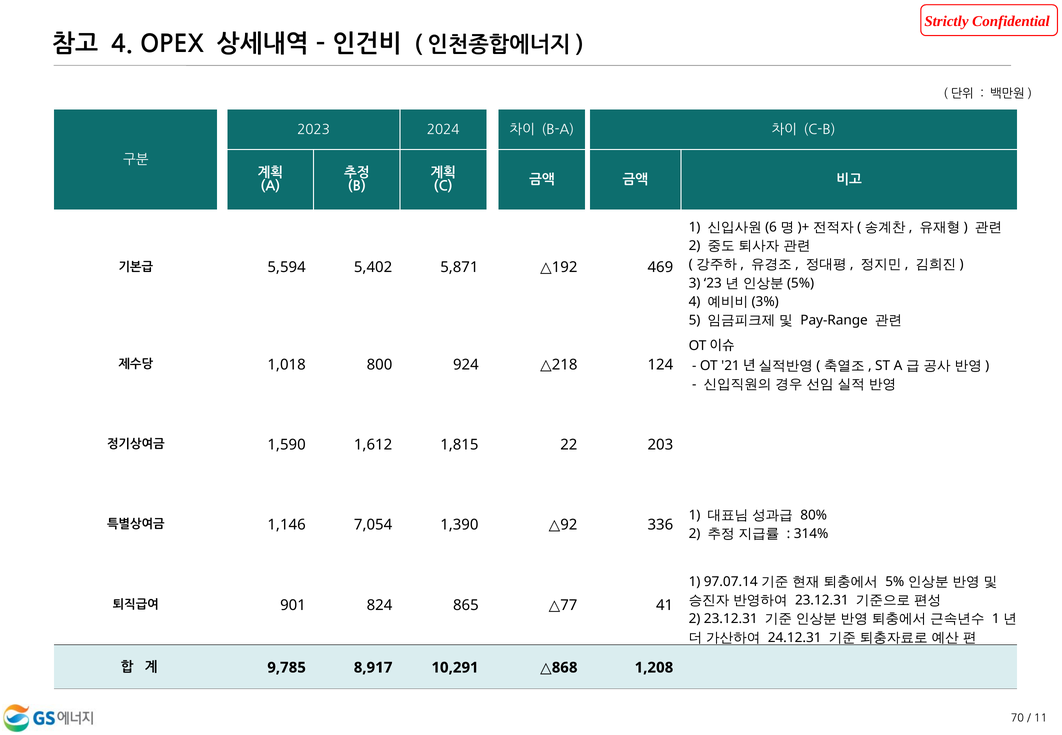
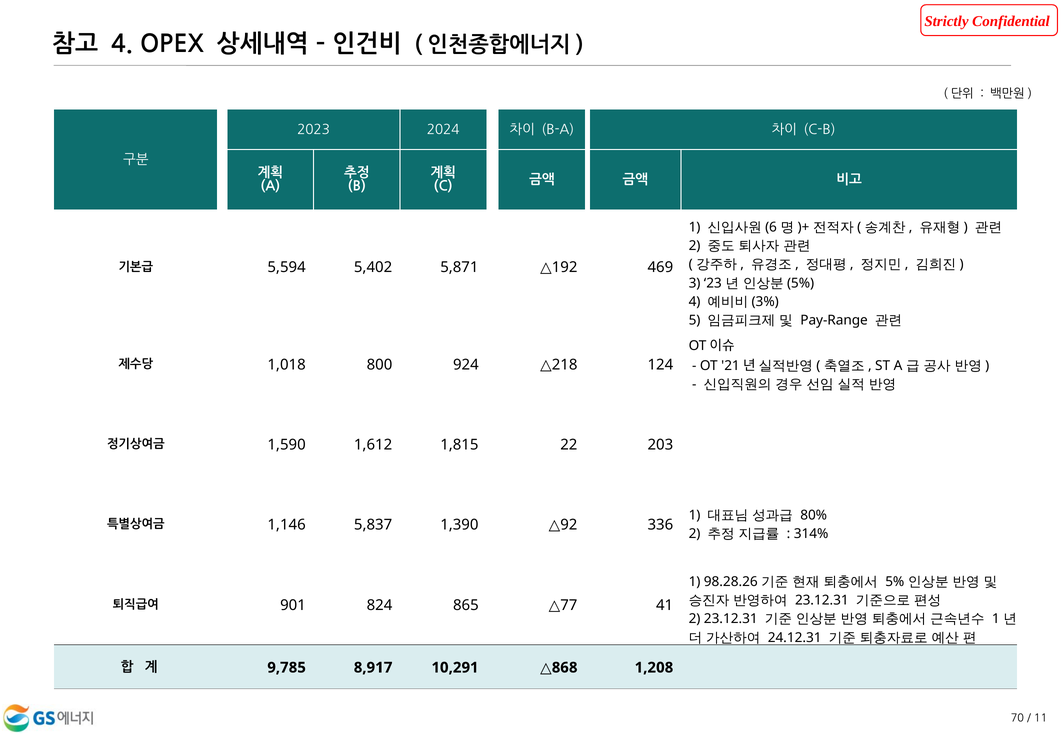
7,054: 7,054 -> 5,837
97.07.14: 97.07.14 -> 98.28.26
